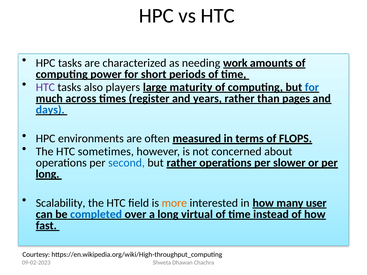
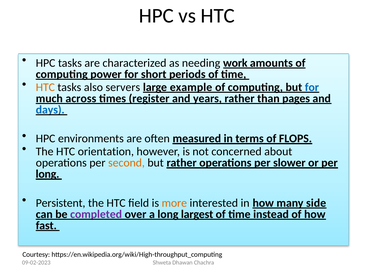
HTC at (45, 87) colour: purple -> orange
players: players -> servers
maturity: maturity -> example
sometimes: sometimes -> orientation
second colour: blue -> orange
Scalability: Scalability -> Persistent
user: user -> side
completed colour: blue -> purple
virtual: virtual -> largest
